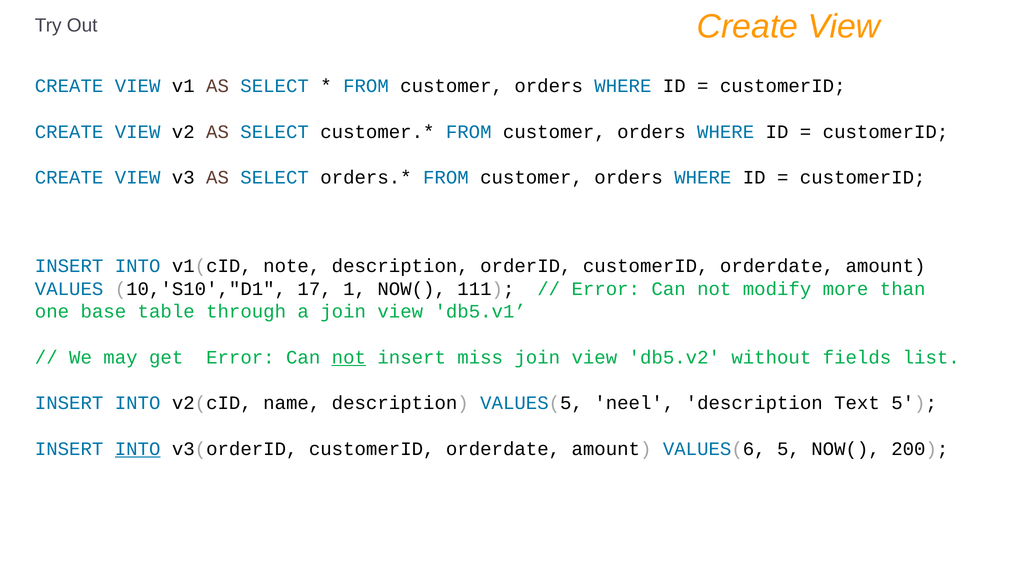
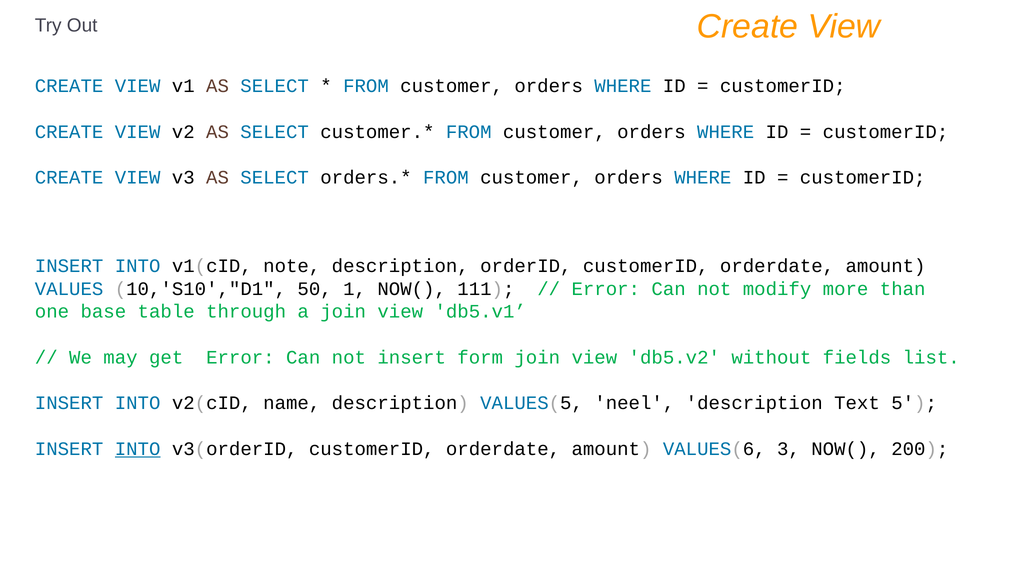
17: 17 -> 50
not at (349, 357) underline: present -> none
miss: miss -> form
VALUES(6 5: 5 -> 3
